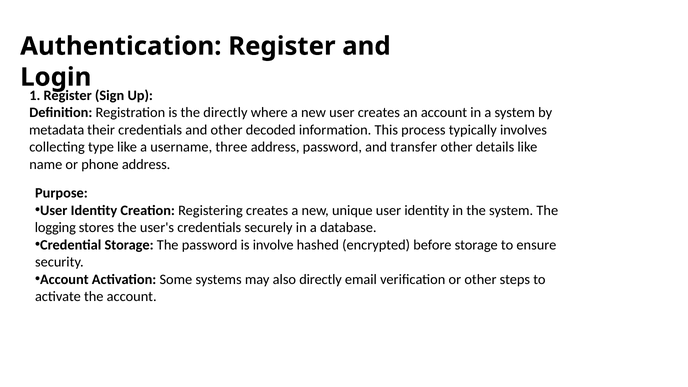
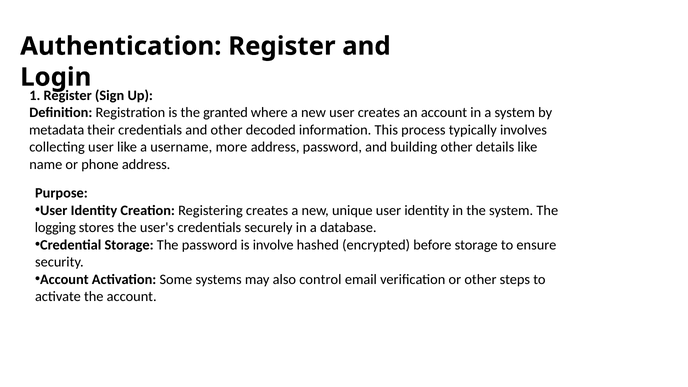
the directly: directly -> granted
collecting type: type -> user
three: three -> more
transfer: transfer -> building
also directly: directly -> control
